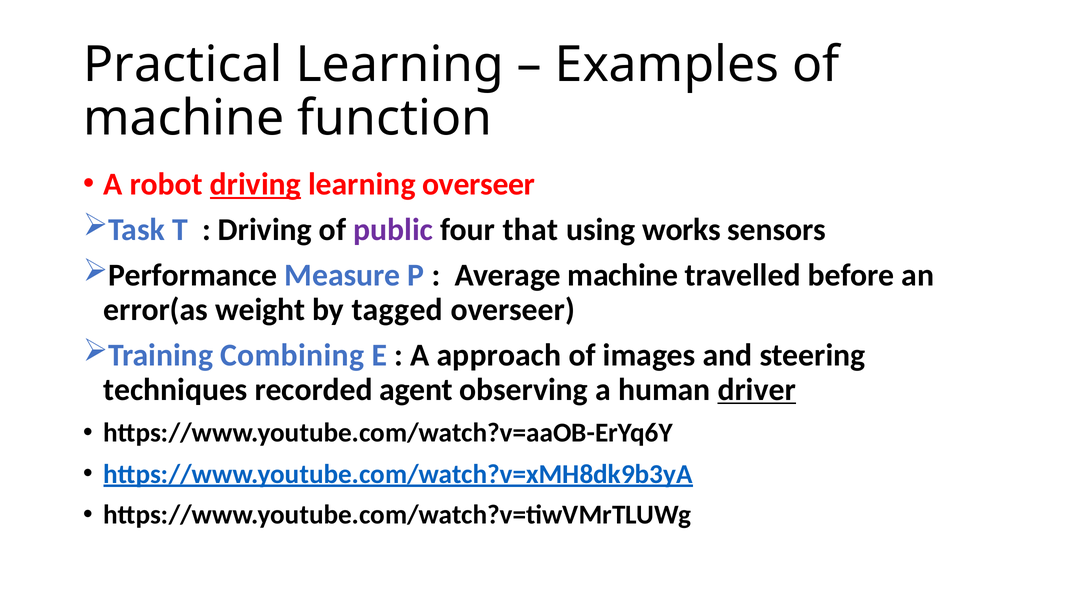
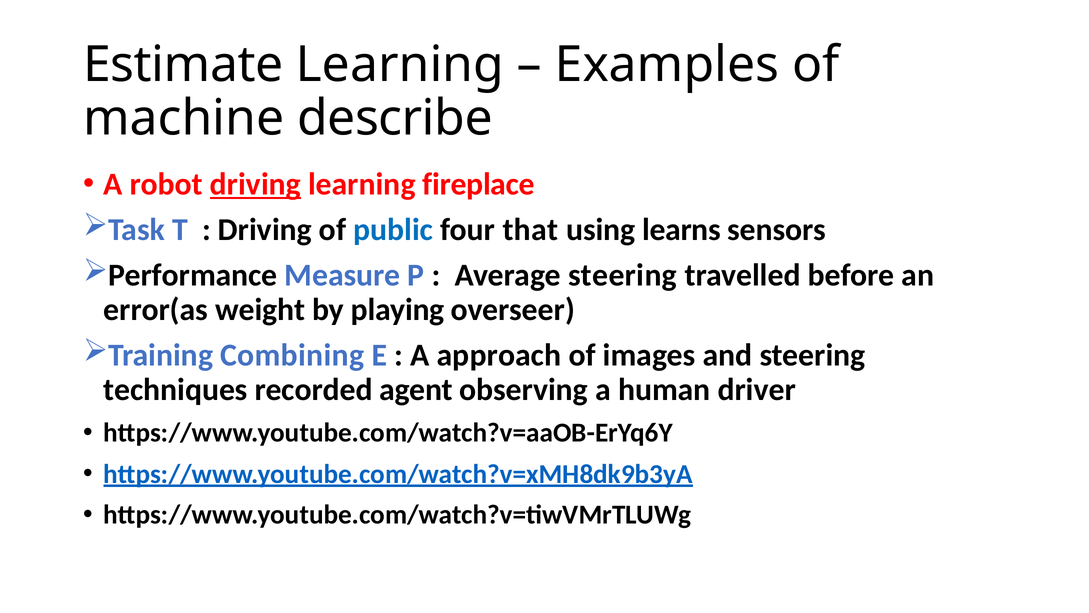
Practical: Practical -> Estimate
function: function -> describe
learning overseer: overseer -> fireplace
public colour: purple -> blue
works: works -> learns
Average machine: machine -> steering
tagged: tagged -> playing
driver underline: present -> none
